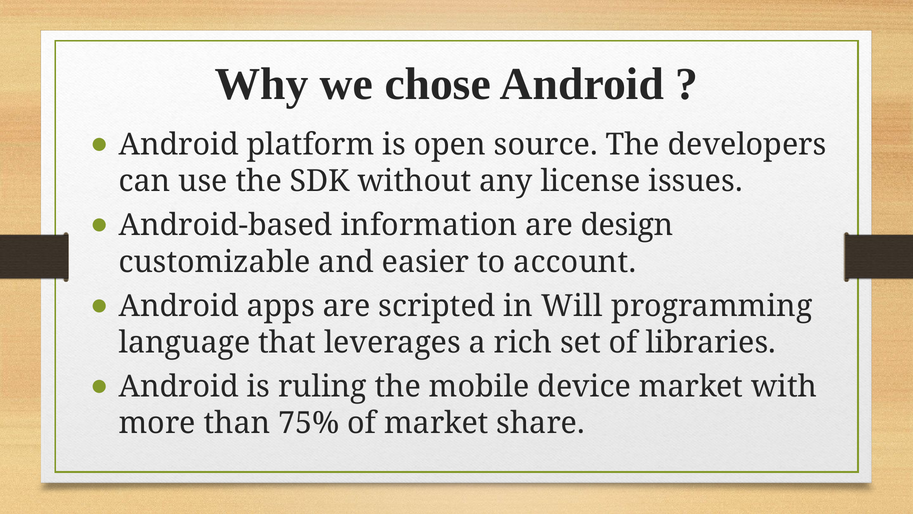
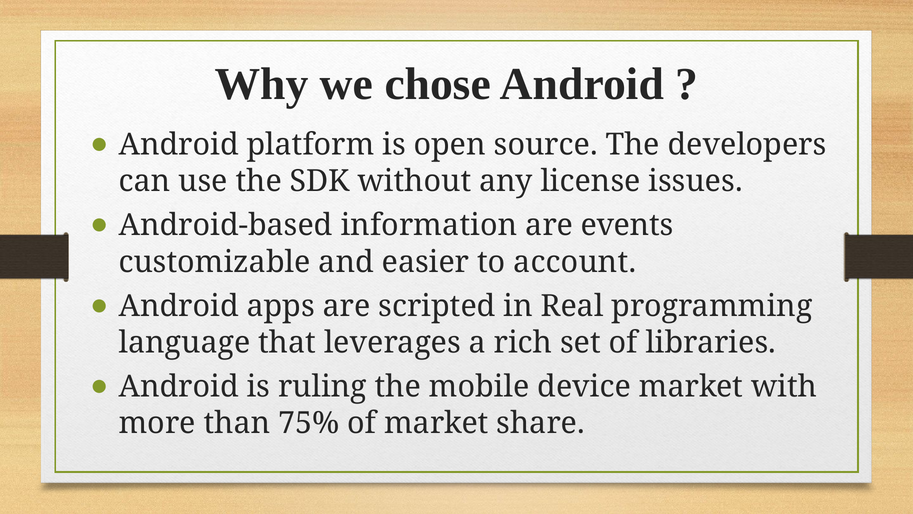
design: design -> events
Will: Will -> Real
